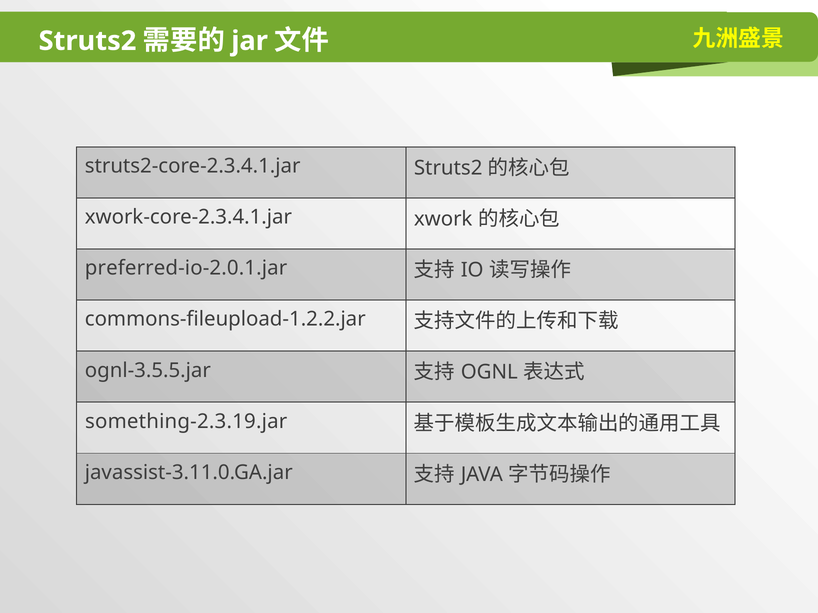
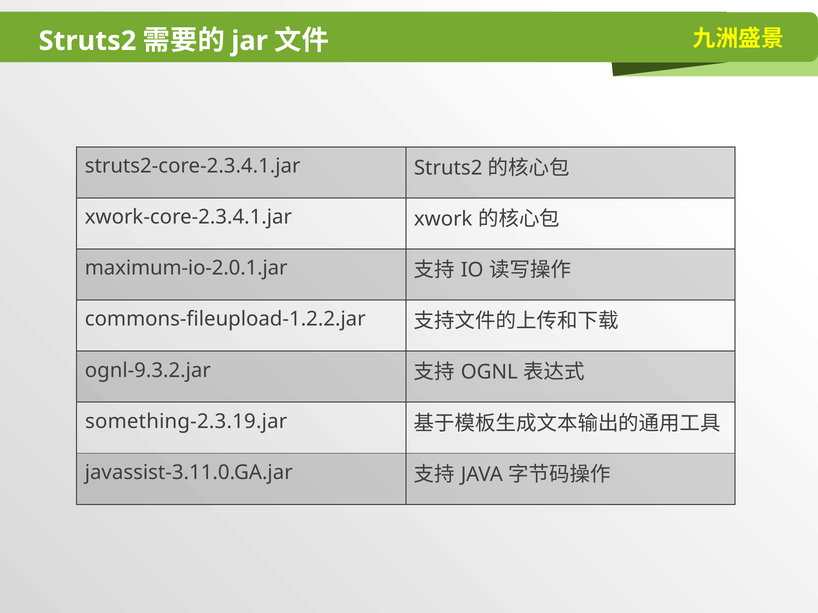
preferred-io-2.0.1.jar: preferred-io-2.0.1.jar -> maximum-io-2.0.1.jar
ognl-3.5.5.jar: ognl-3.5.5.jar -> ognl-9.3.2.jar
